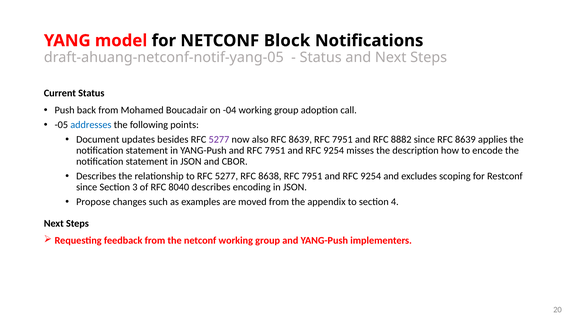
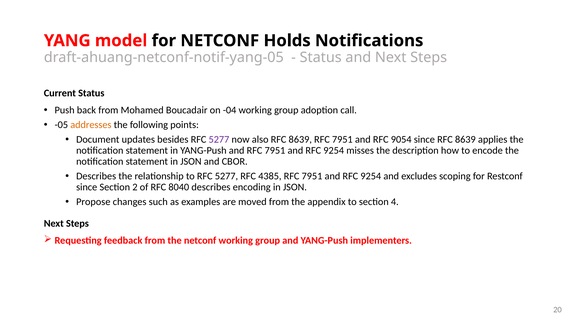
Block: Block -> Holds
addresses colour: blue -> orange
8882: 8882 -> 9054
8638: 8638 -> 4385
3: 3 -> 2
